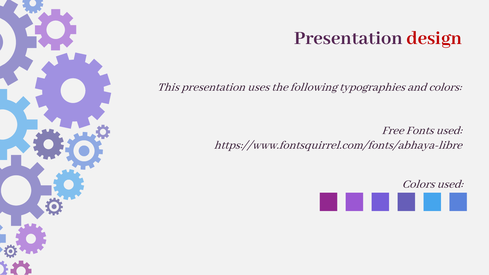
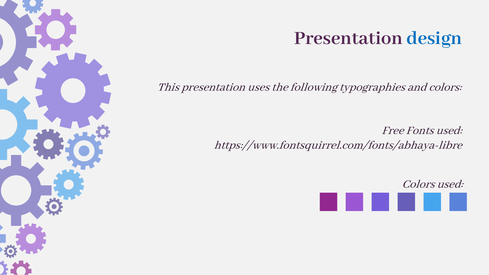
design colour: red -> blue
